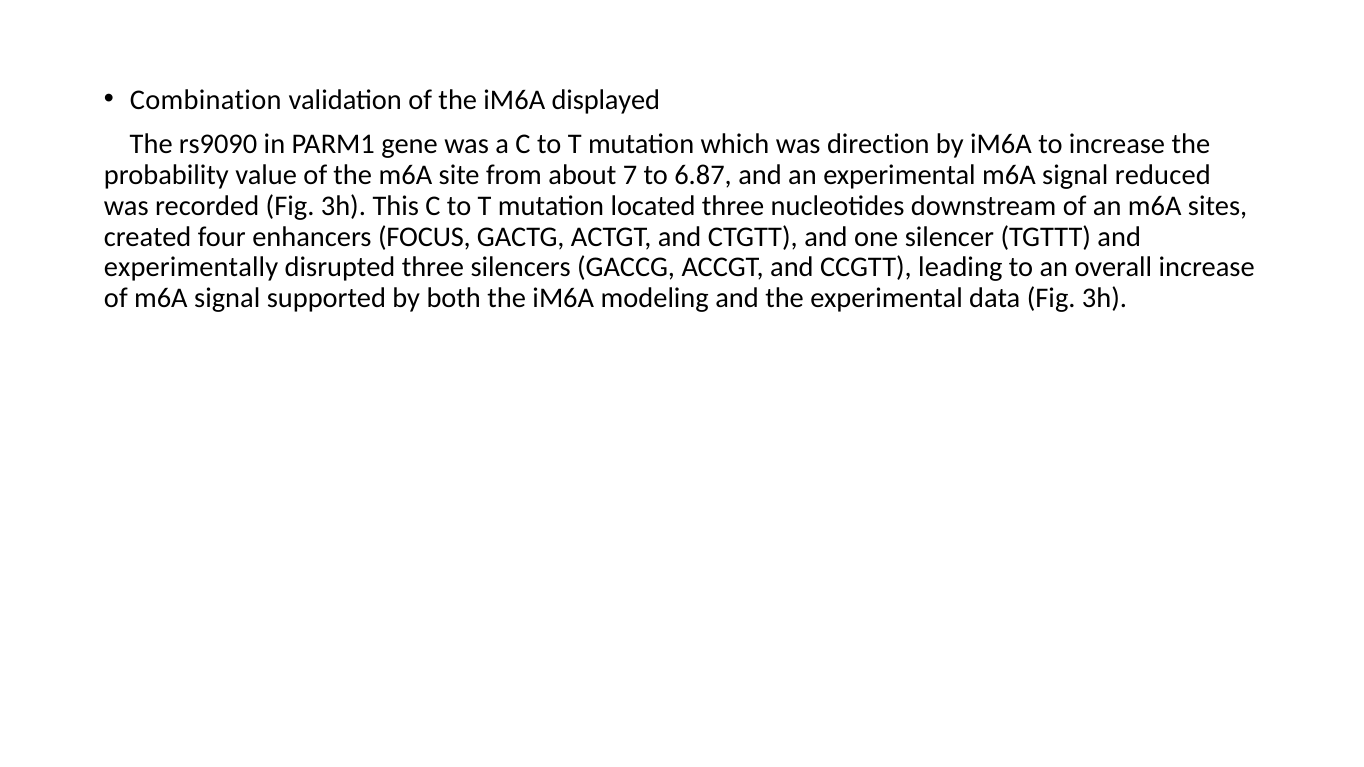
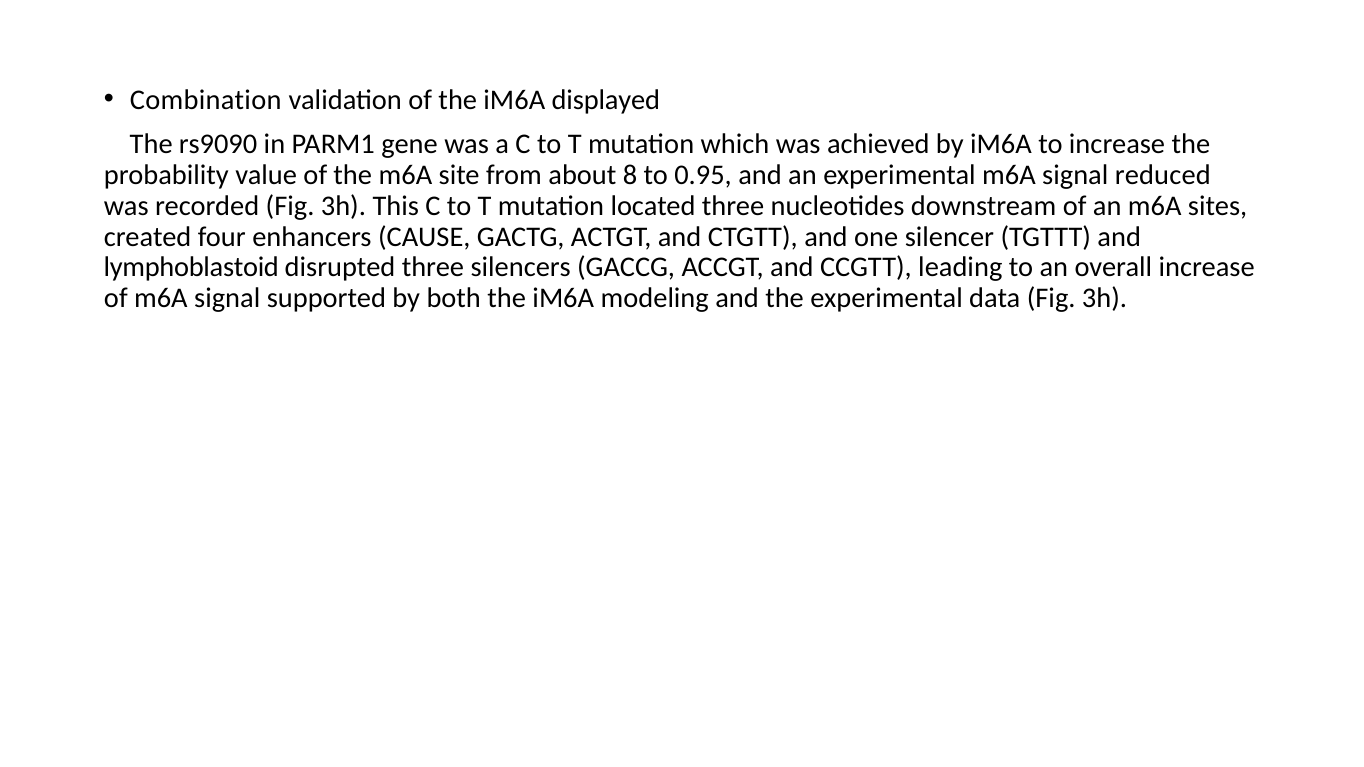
direction: direction -> achieved
7: 7 -> 8
6.87: 6.87 -> 0.95
FOCUS: FOCUS -> CAUSE
experimentally: experimentally -> lymphoblastoid
